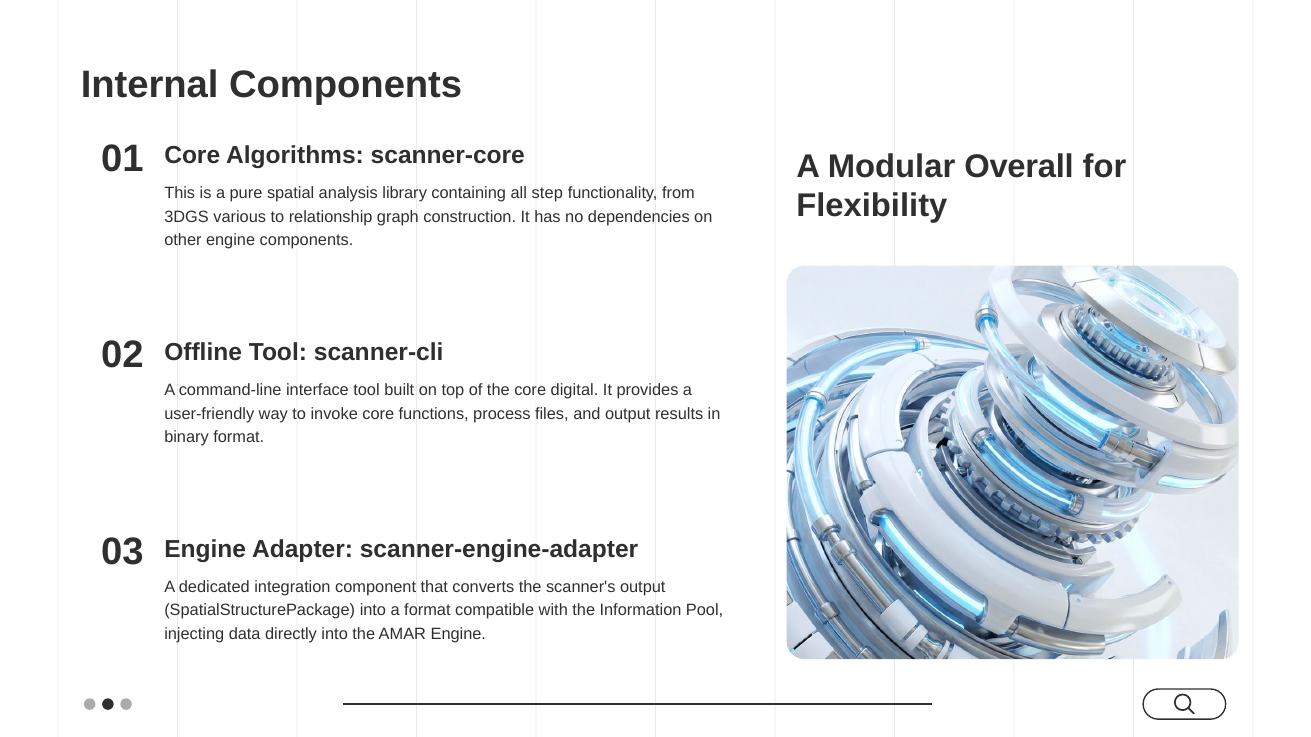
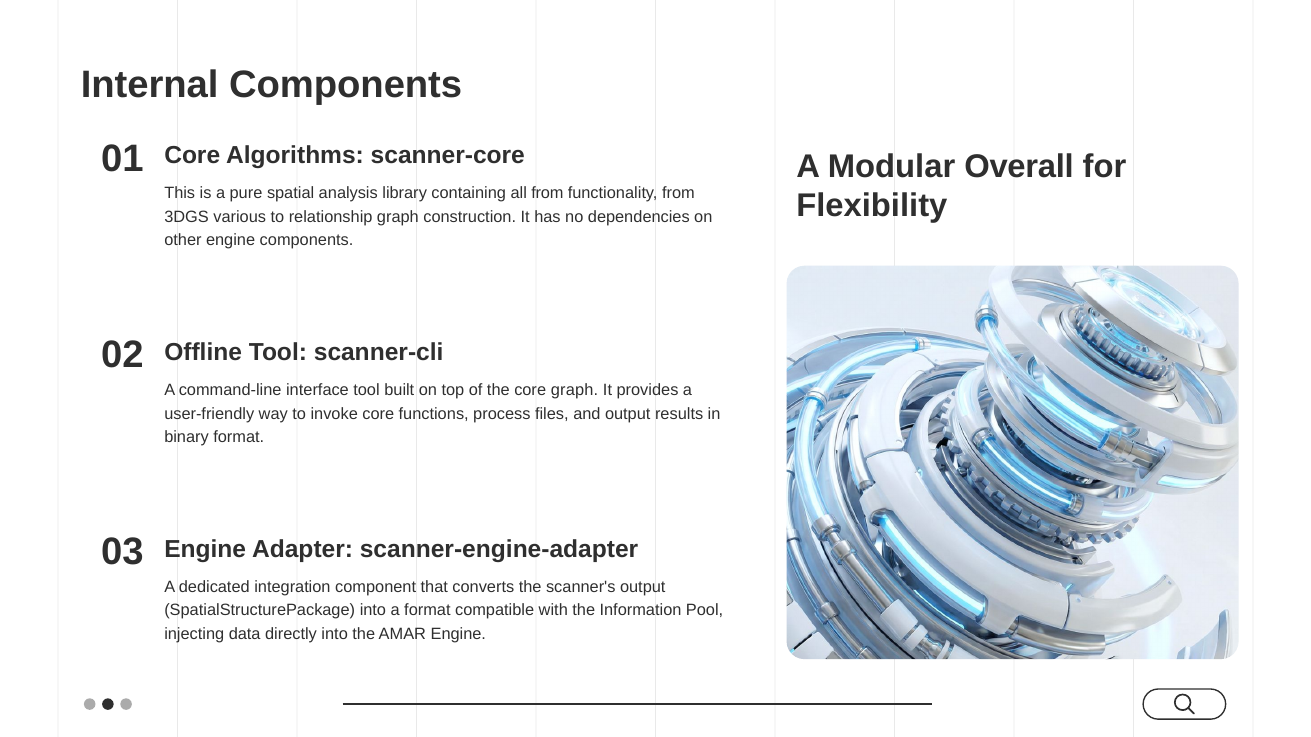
all step: step -> from
core digital: digital -> graph
